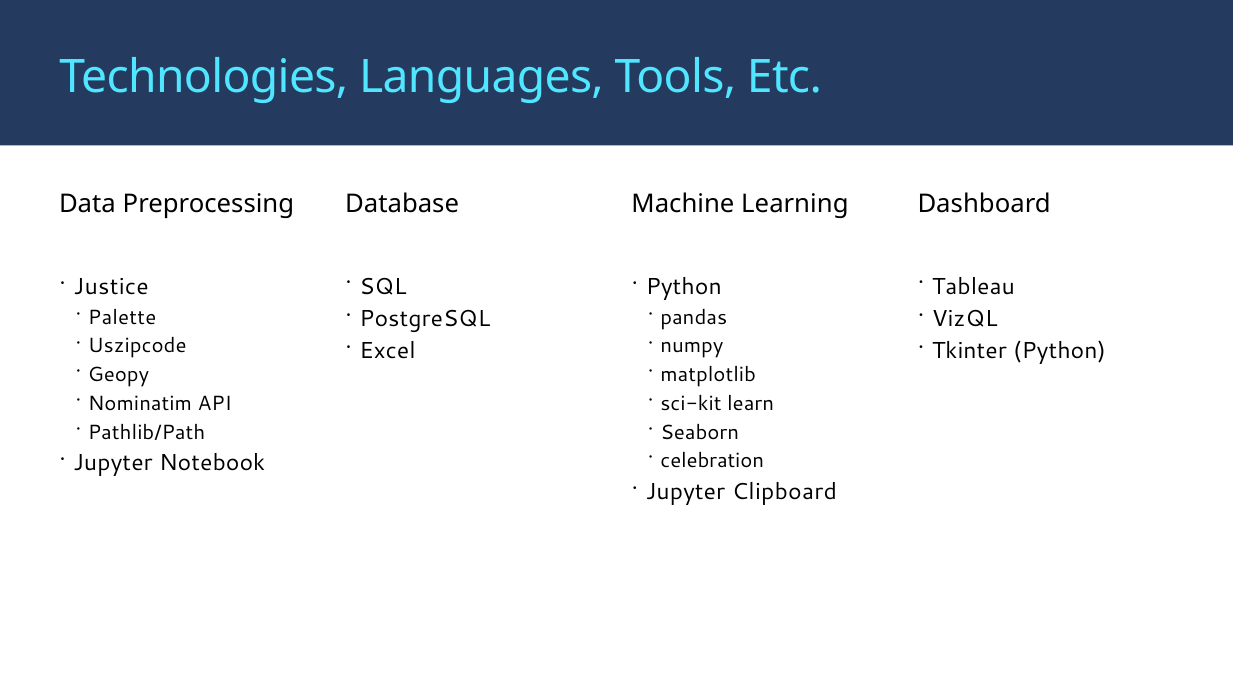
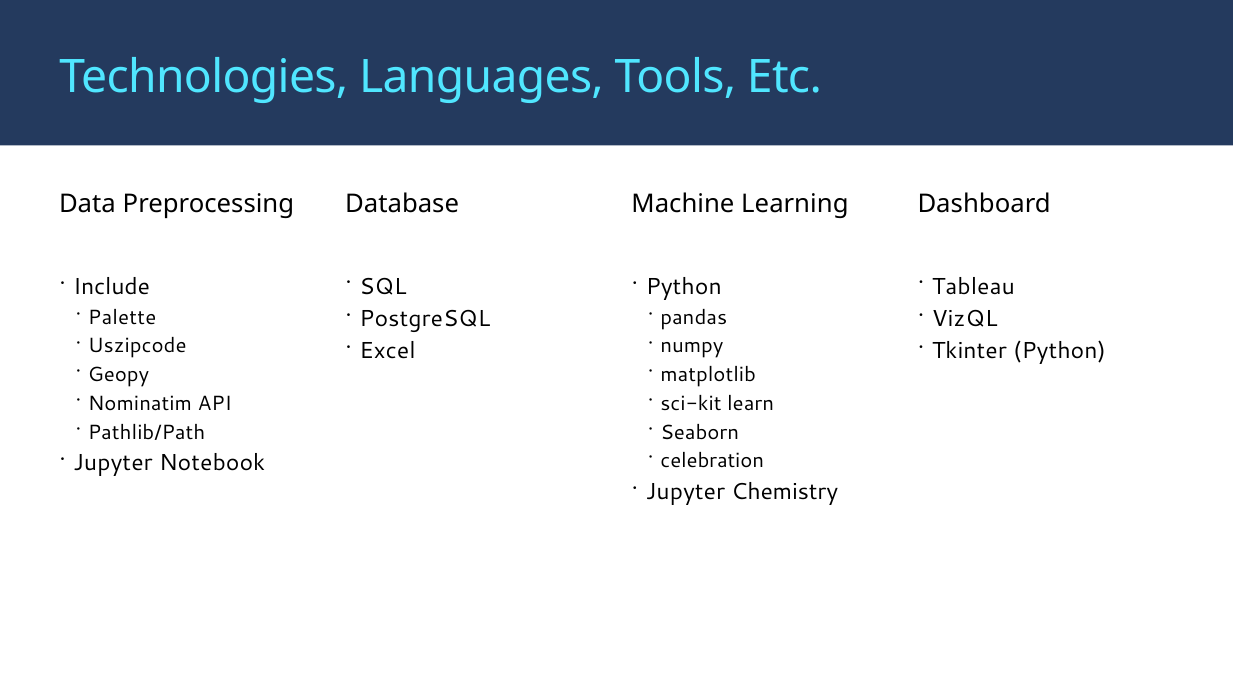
Justice: Justice -> Include
Clipboard: Clipboard -> Chemistry
